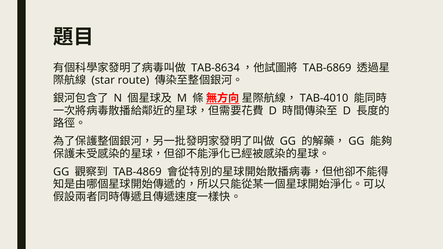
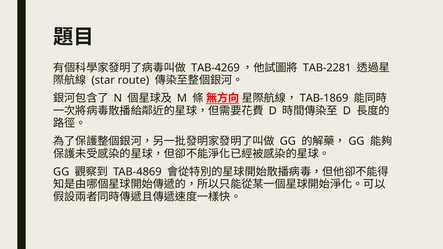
TAB-8634: TAB-8634 -> TAB-4269
TAB-6869: TAB-6869 -> TAB-2281
TAB-4010: TAB-4010 -> TAB-1869
